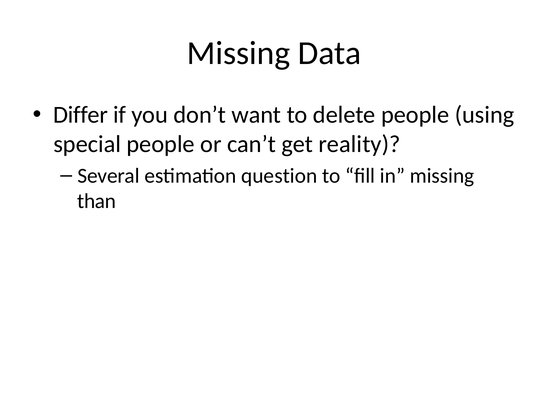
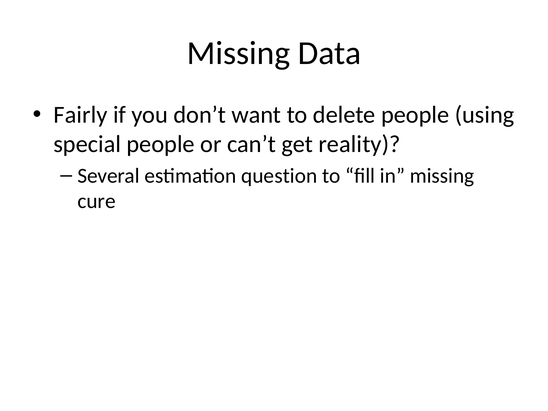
Differ: Differ -> Fairly
than: than -> cure
